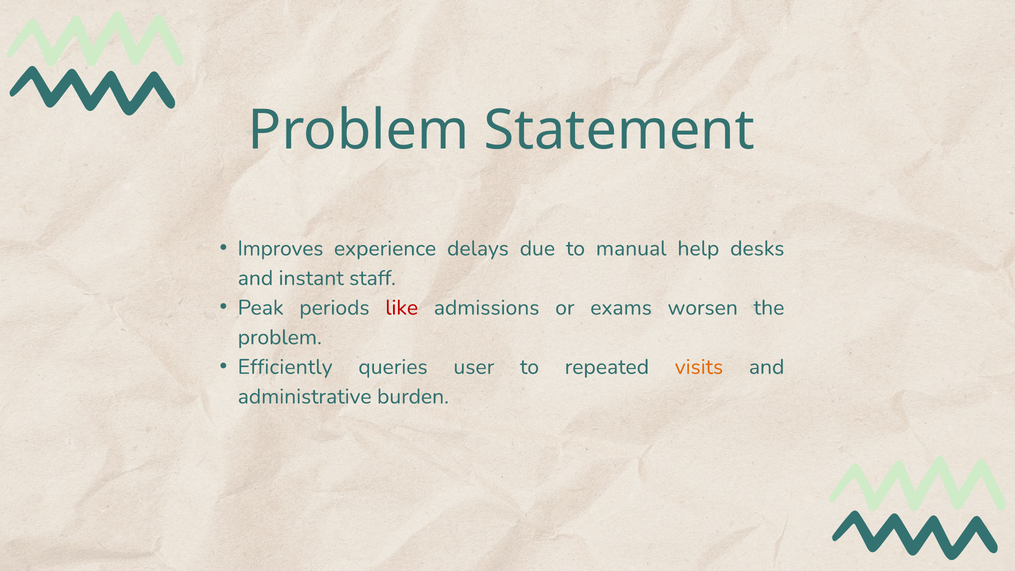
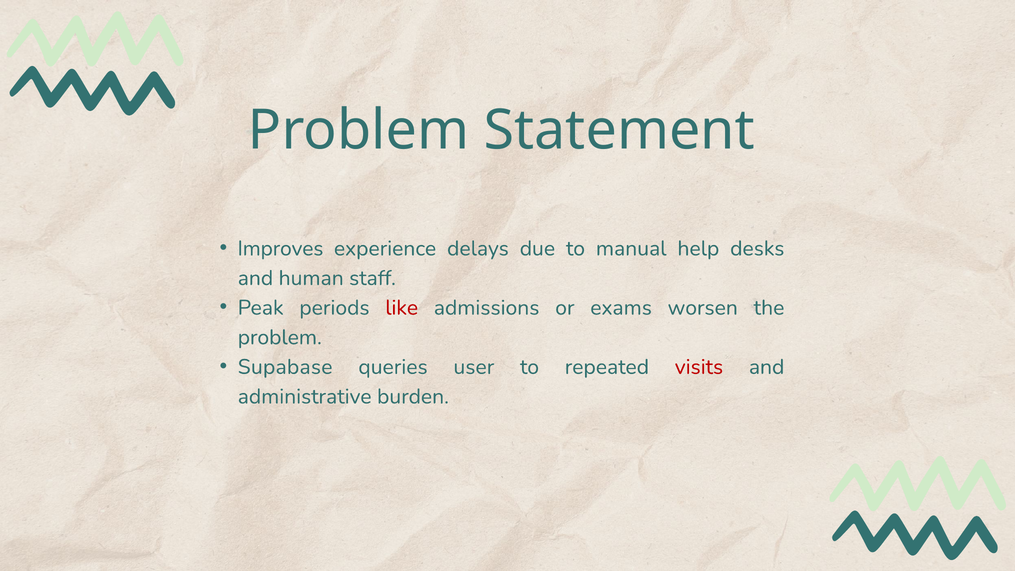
instant: instant -> human
Efficiently: Efficiently -> Supabase
visits colour: orange -> red
